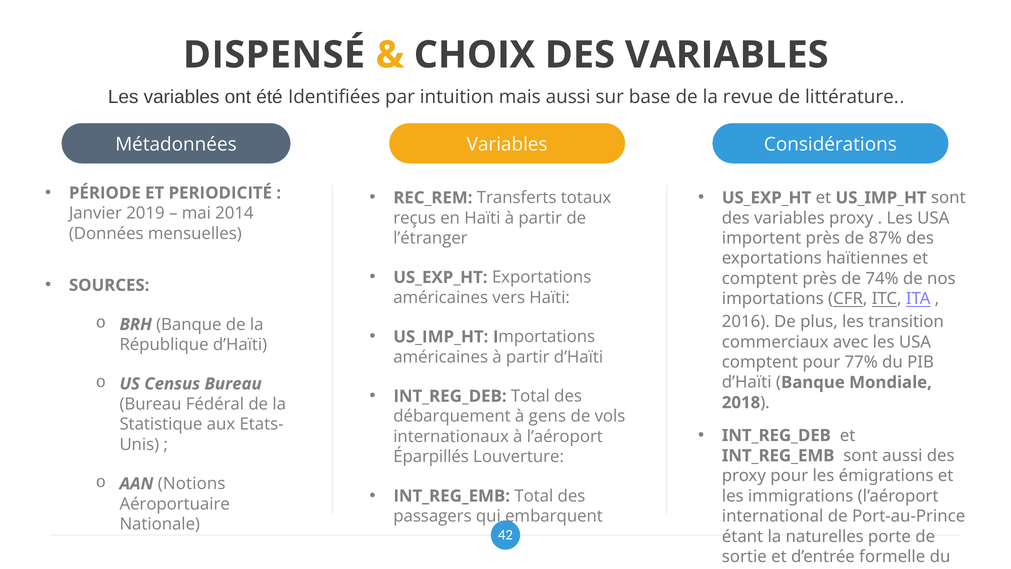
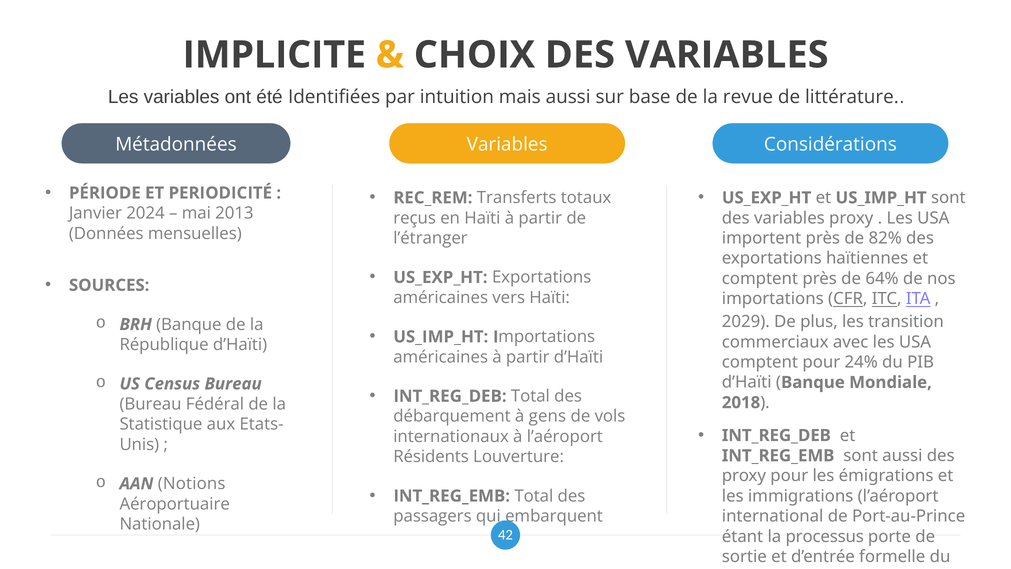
DISPENSÉ: DISPENSÉ -> IMPLICITE
2019: 2019 -> 2024
2014: 2014 -> 2013
87%: 87% -> 82%
74%: 74% -> 64%
2016: 2016 -> 2029
77%: 77% -> 24%
Éparpillés: Éparpillés -> Résidents
naturelles: naturelles -> processus
